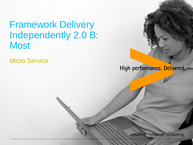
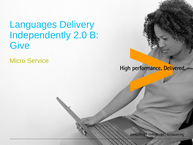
Framework: Framework -> Languages
Most: Most -> Give
